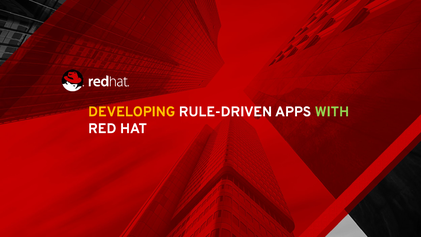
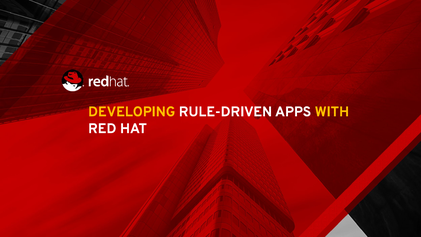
WITH colour: light green -> yellow
